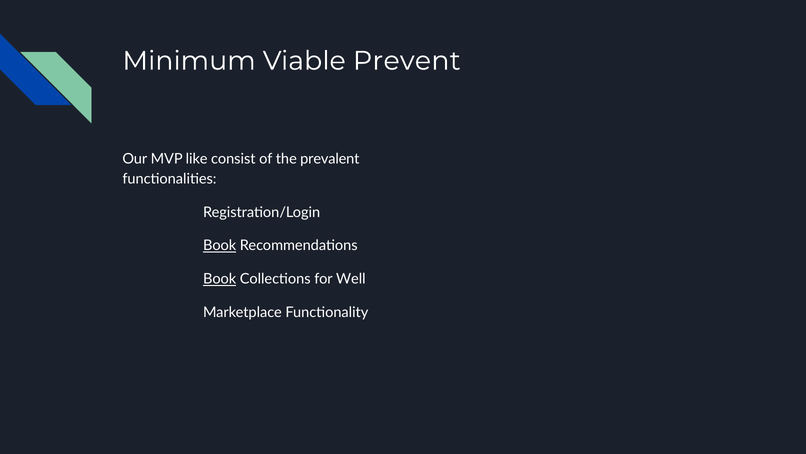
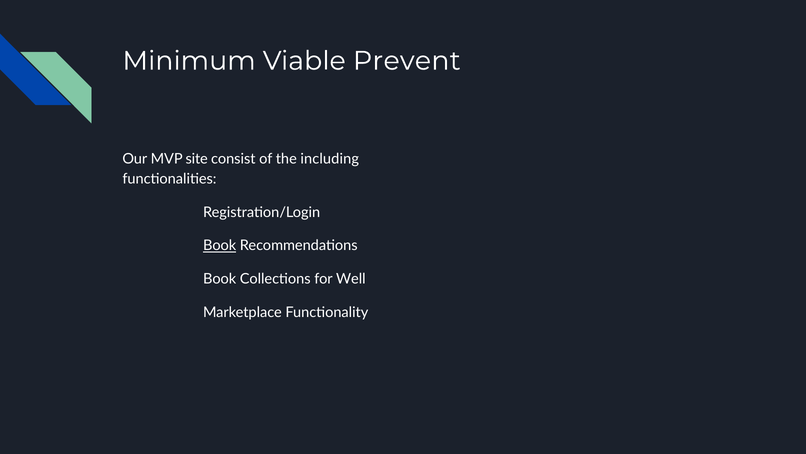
like: like -> site
prevalent: prevalent -> including
Book at (220, 279) underline: present -> none
